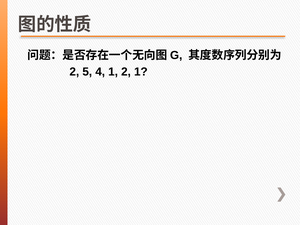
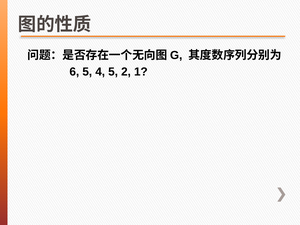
2 at (74, 72): 2 -> 6
4 1: 1 -> 5
